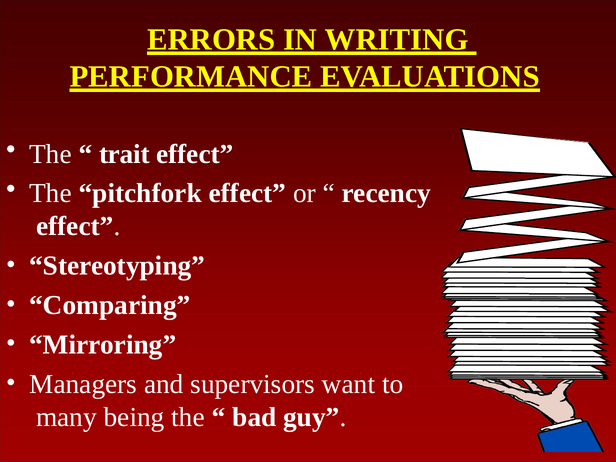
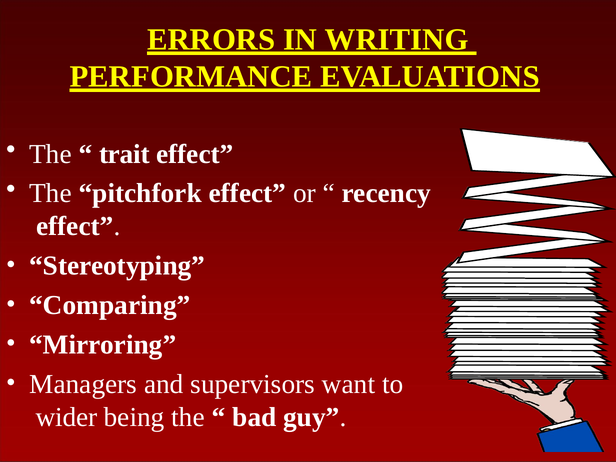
many: many -> wider
